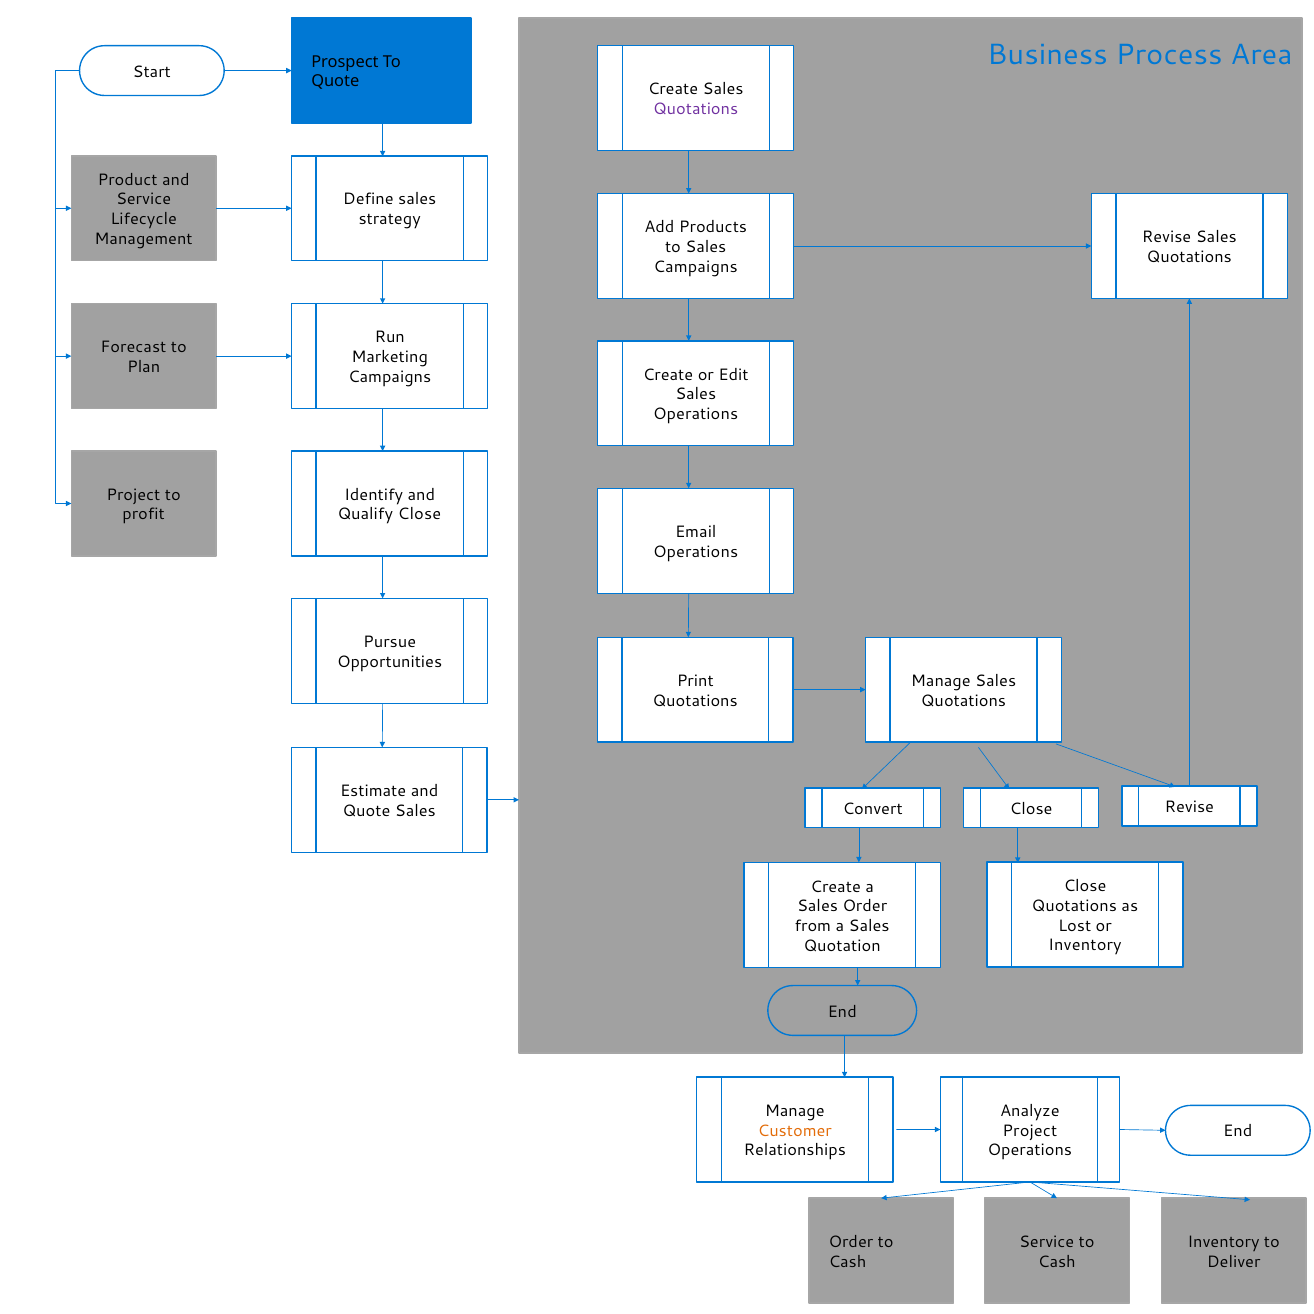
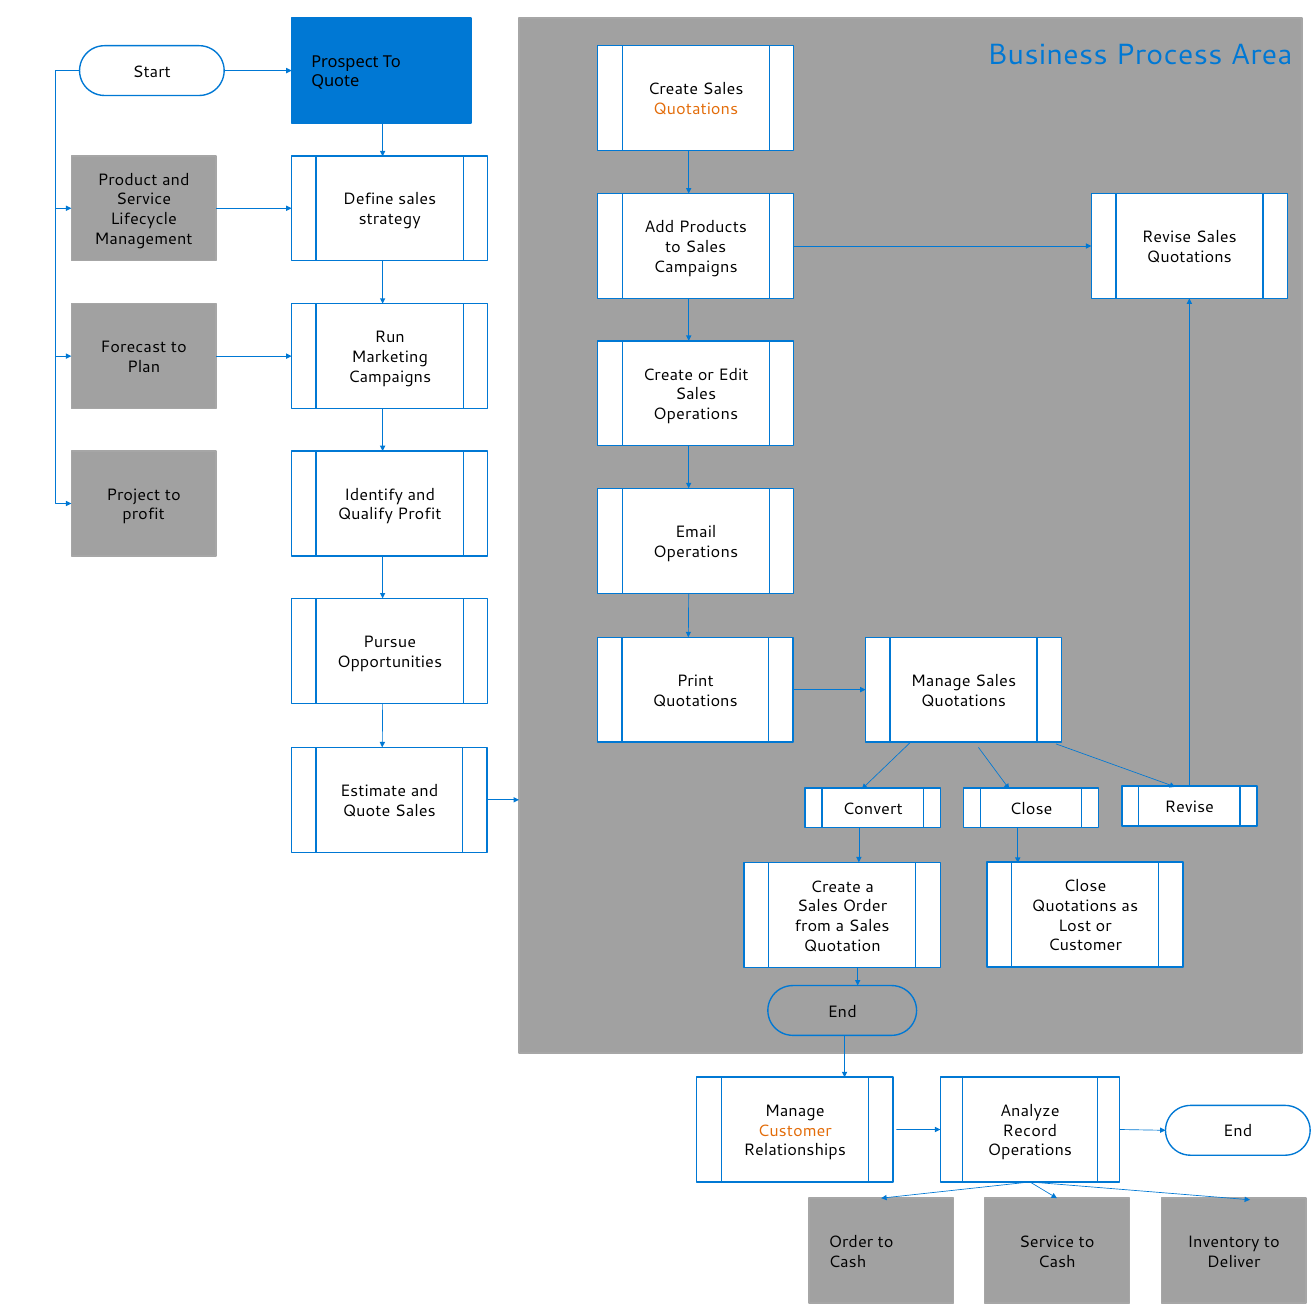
Quotations at (696, 109) colour: purple -> orange
Qualify Close: Close -> Profit
Inventory at (1085, 945): Inventory -> Customer
Project at (1030, 1131): Project -> Record
